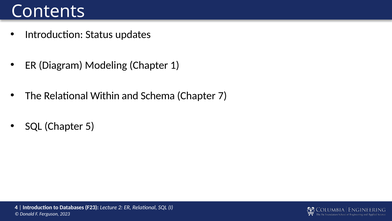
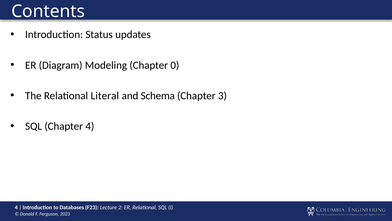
1: 1 -> 0
Within: Within -> Literal
7: 7 -> 3
Chapter 5: 5 -> 4
